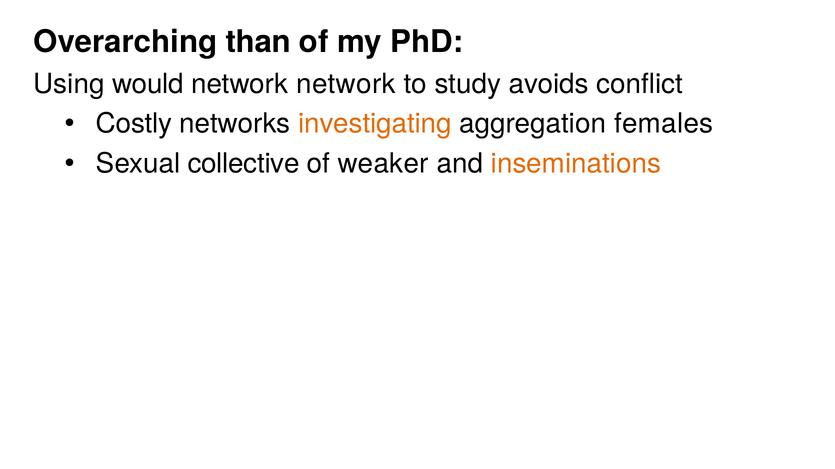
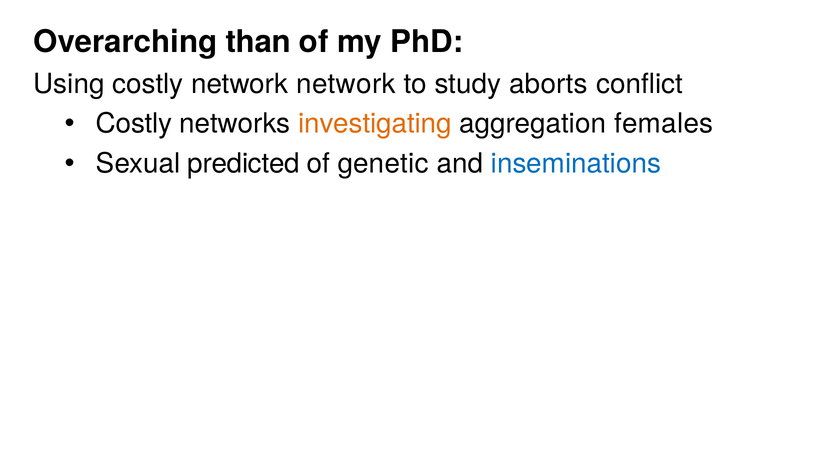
Using would: would -> costly
avoids: avoids -> aborts
collective: collective -> predicted
weaker: weaker -> genetic
inseminations colour: orange -> blue
